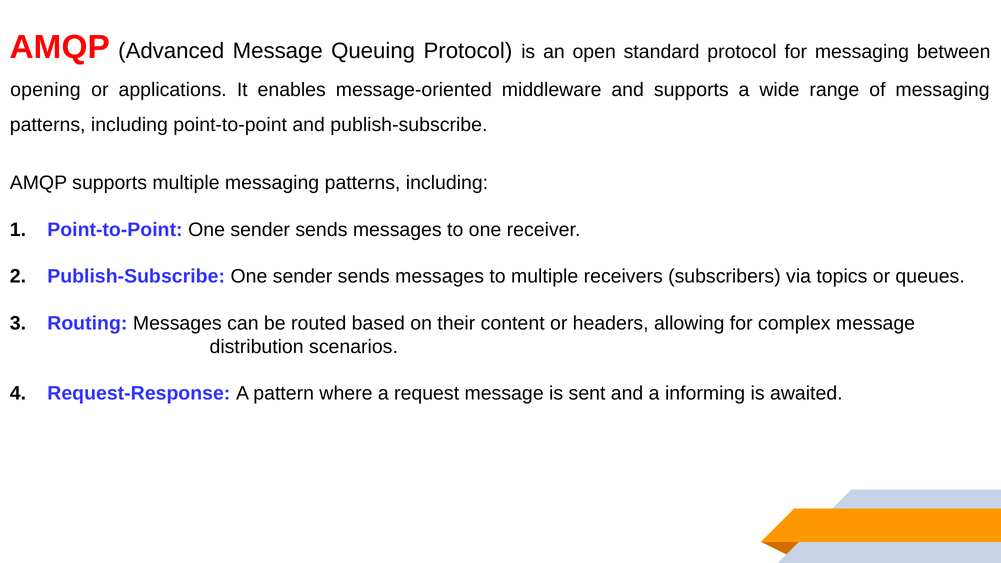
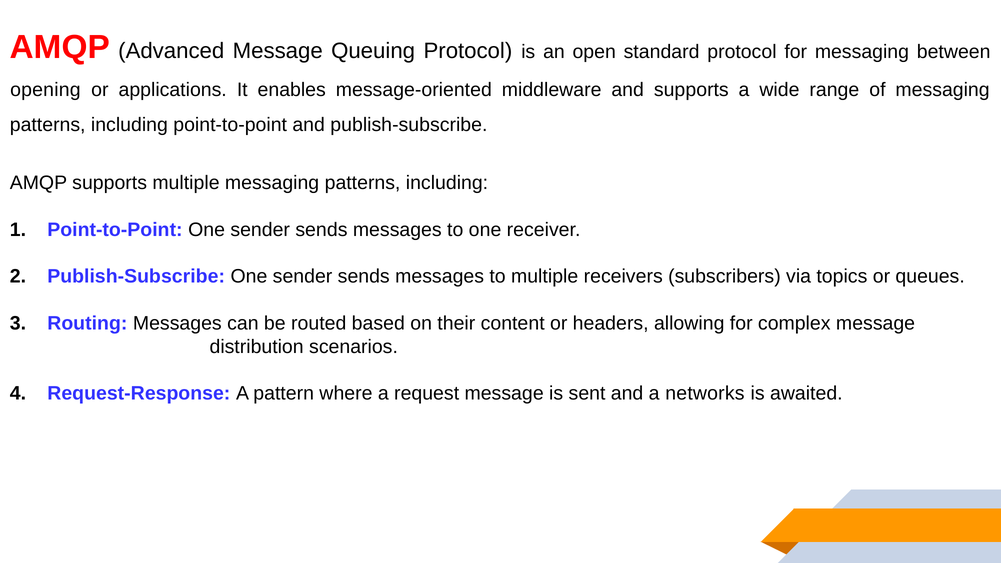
informing: informing -> networks
